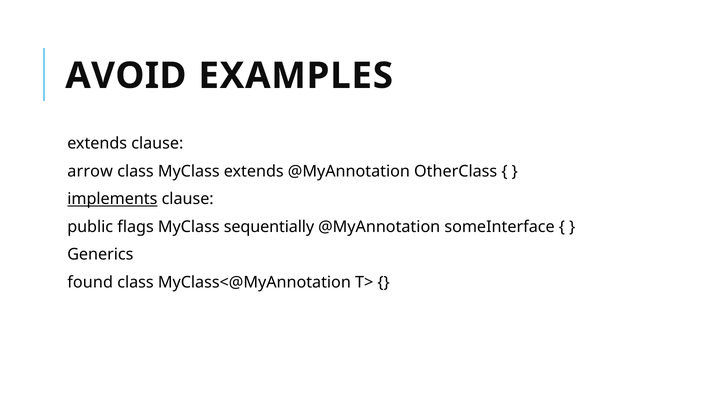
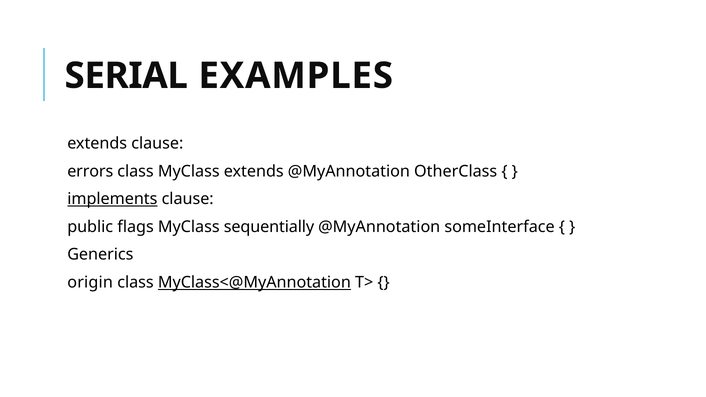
AVOID: AVOID -> SERIAL
arrow: arrow -> errors
found: found -> origin
MyClass<@MyAnnotation underline: none -> present
